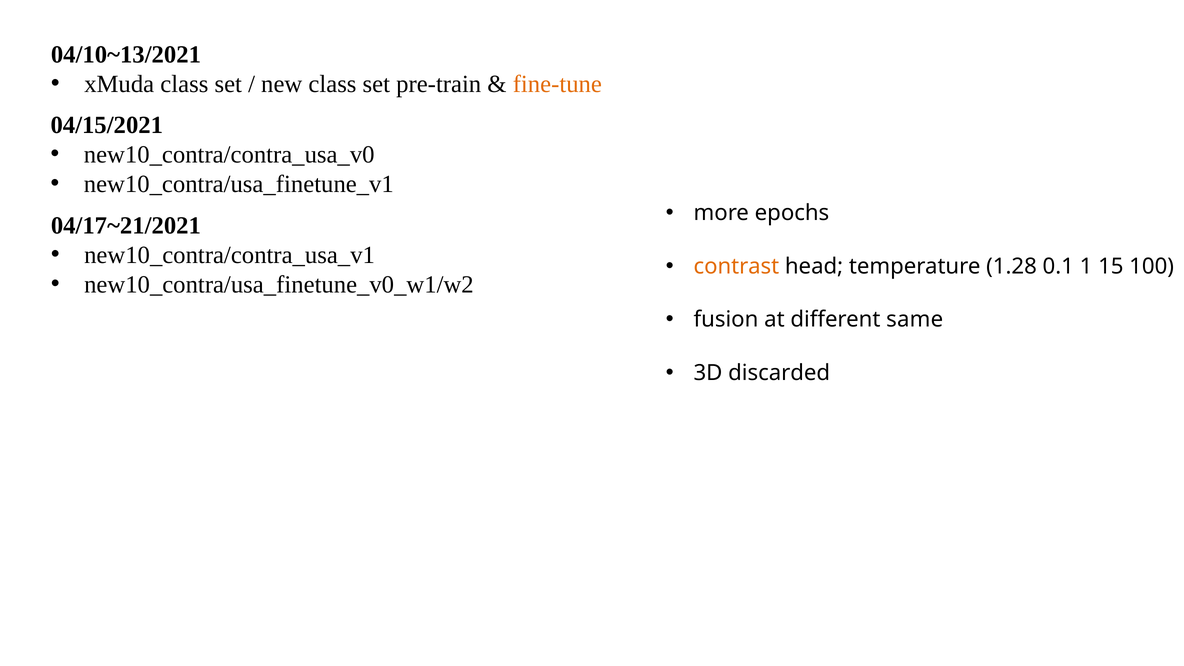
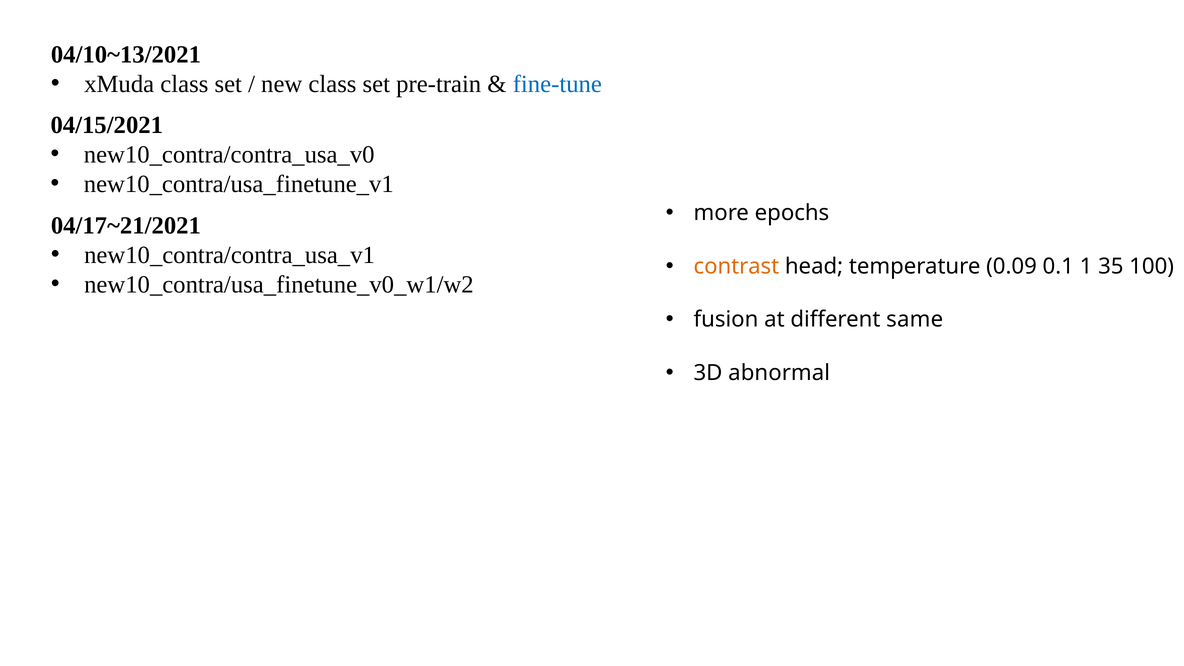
fine-tune colour: orange -> blue
1.28: 1.28 -> 0.09
15: 15 -> 35
discarded: discarded -> abnormal
